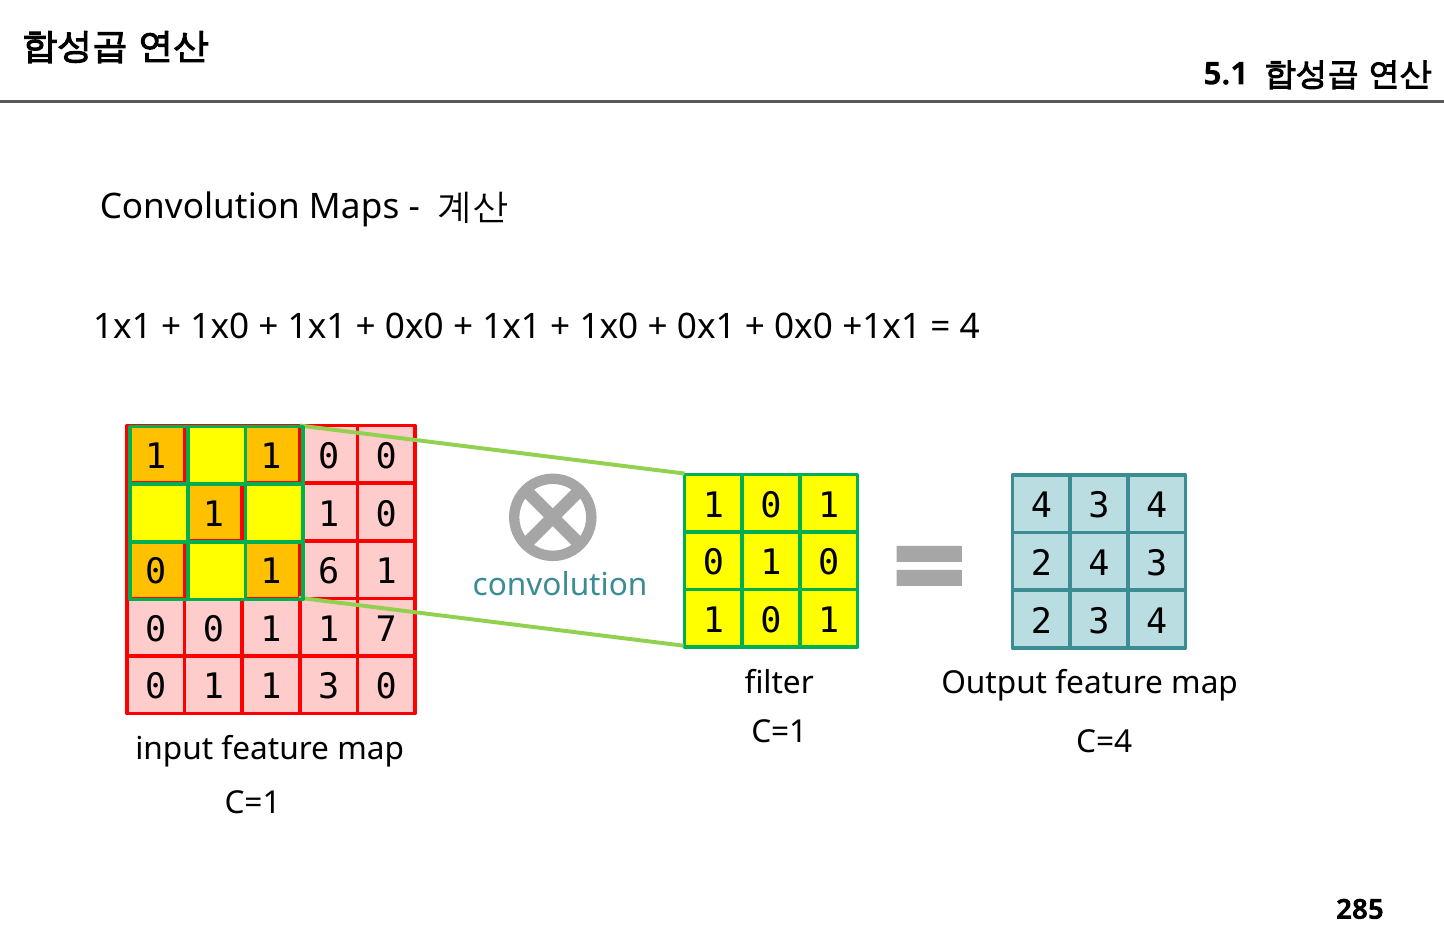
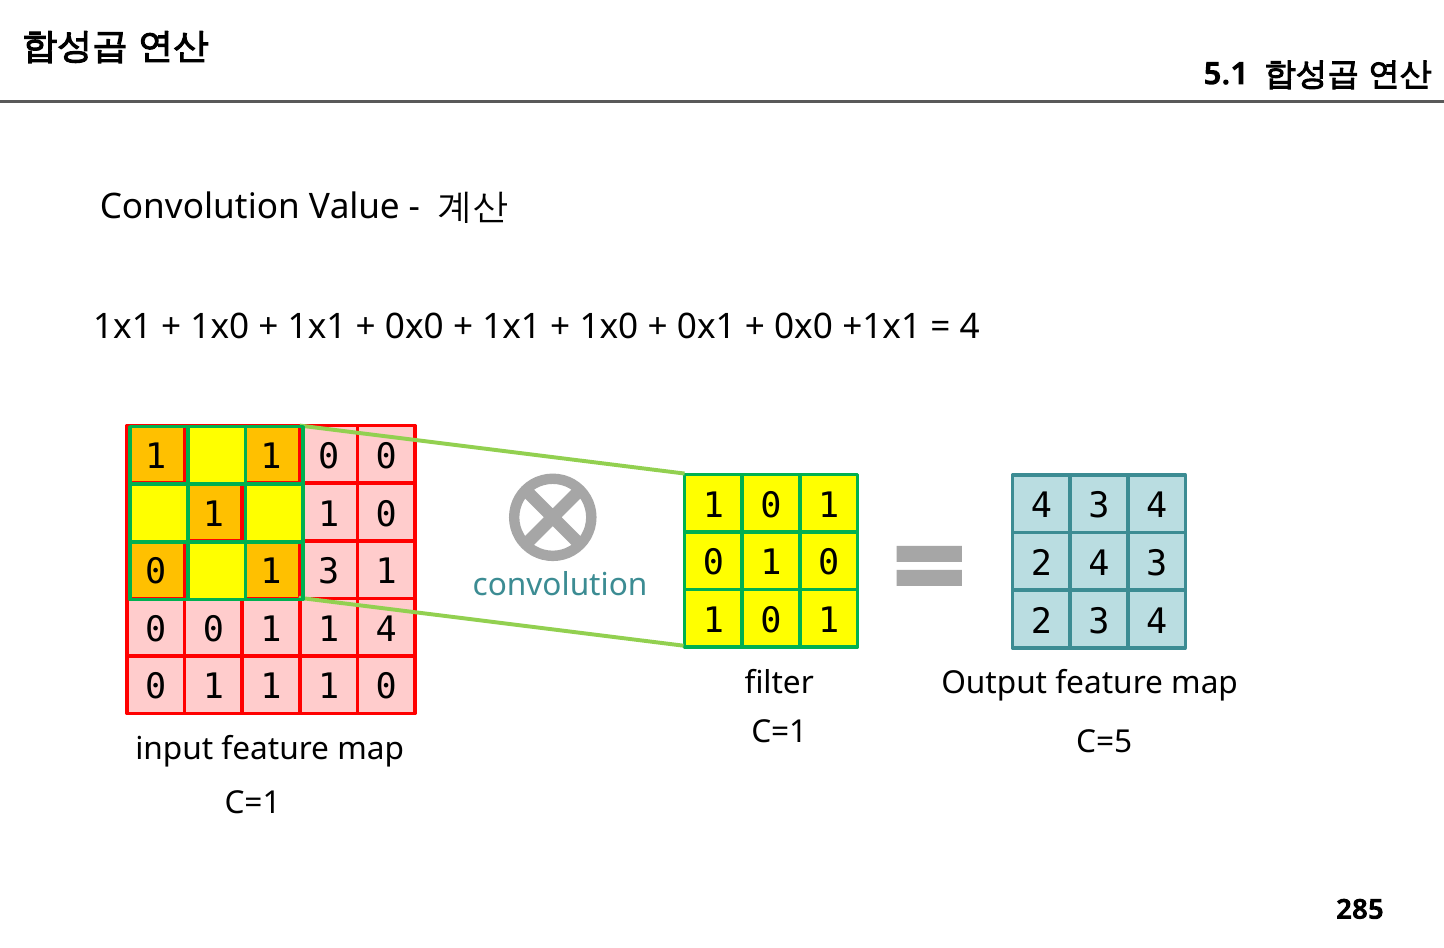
Maps: Maps -> Value
1 6: 6 -> 3
1 1 7: 7 -> 4
3 at (329, 688): 3 -> 1
C=4: C=4 -> C=5
